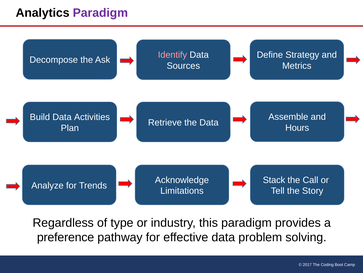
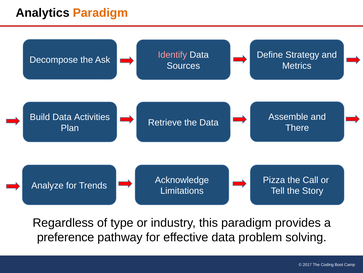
Paradigm at (100, 13) colour: purple -> orange
Hours: Hours -> There
Stack: Stack -> Pizza
